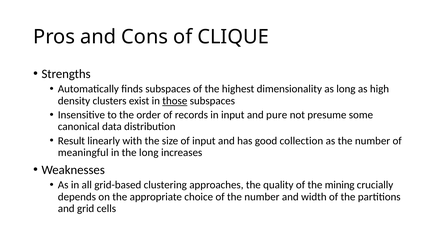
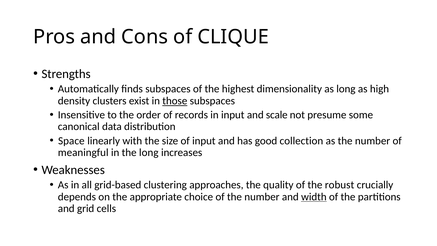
pure: pure -> scale
Result: Result -> Space
mining: mining -> robust
width underline: none -> present
